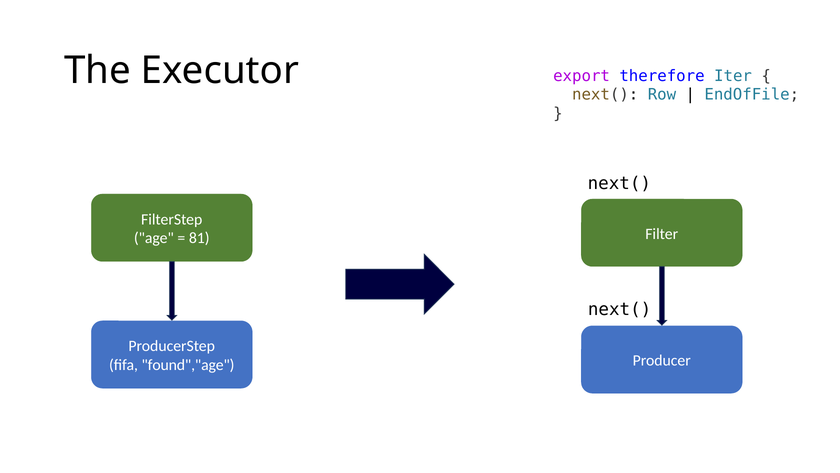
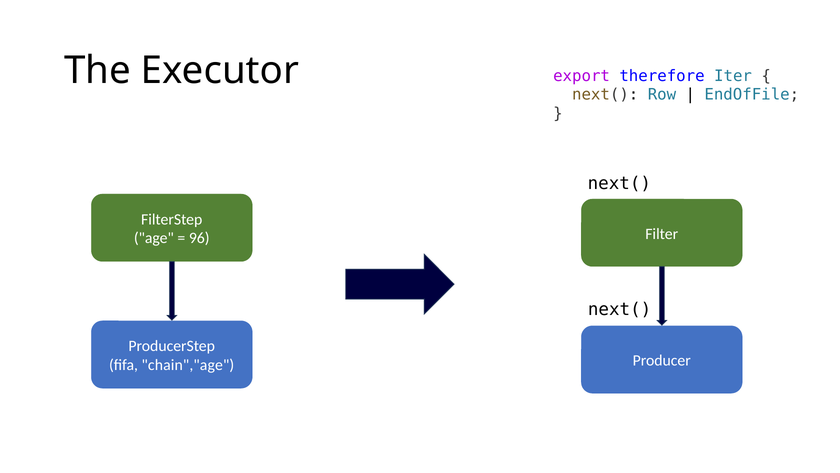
81: 81 -> 96
found","age: found","age -> chain","age
